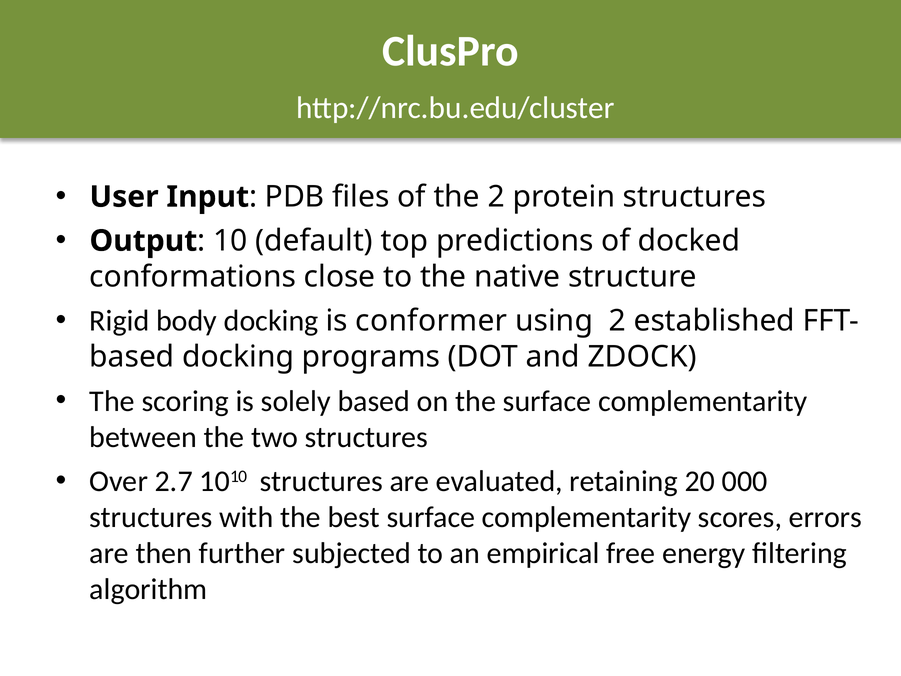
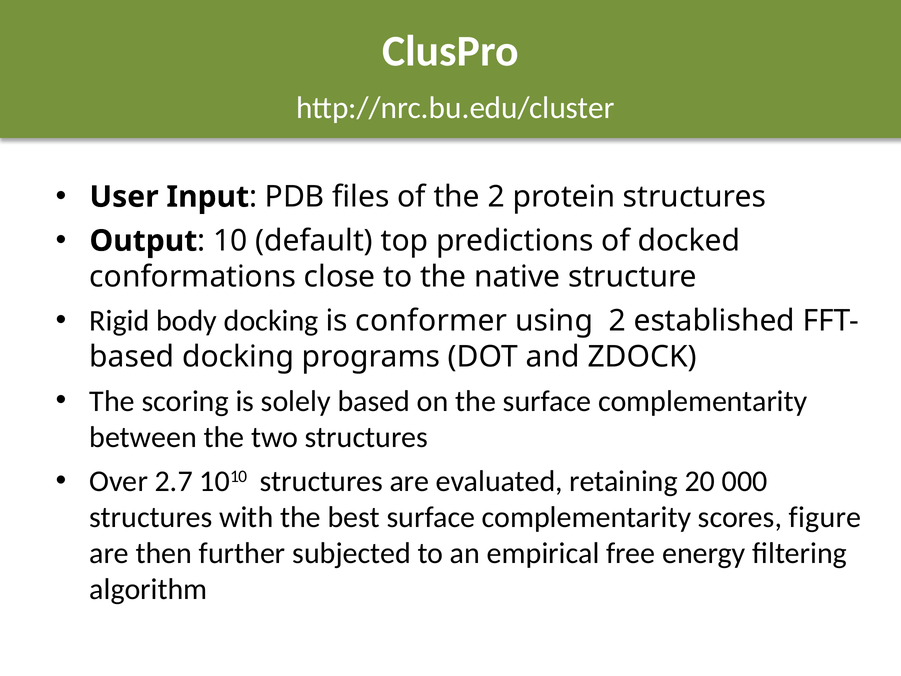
errors: errors -> figure
